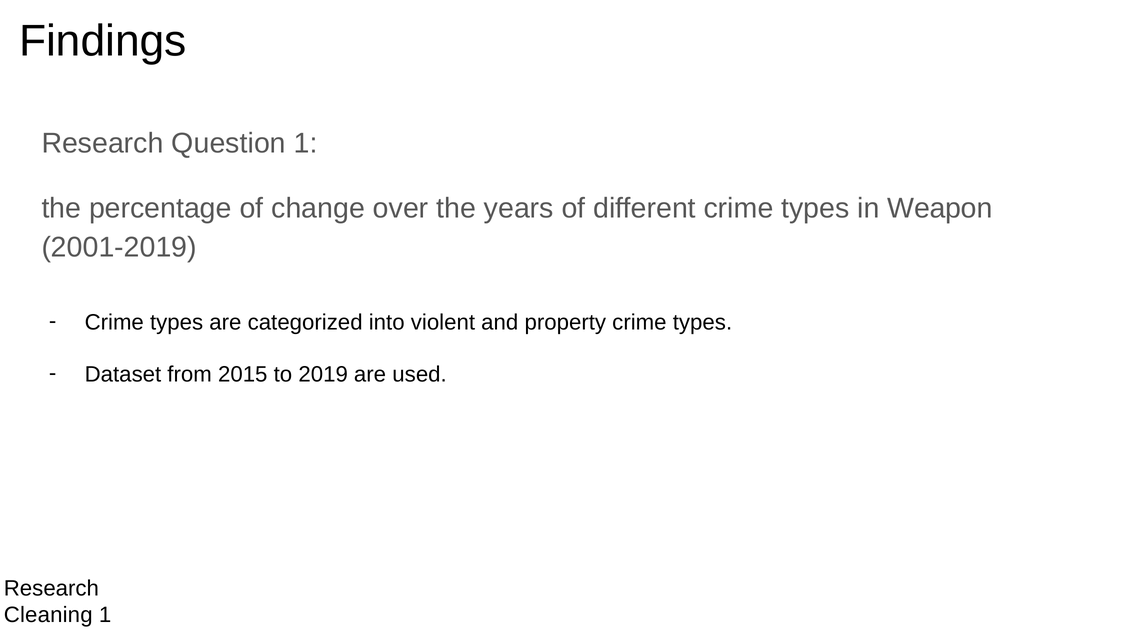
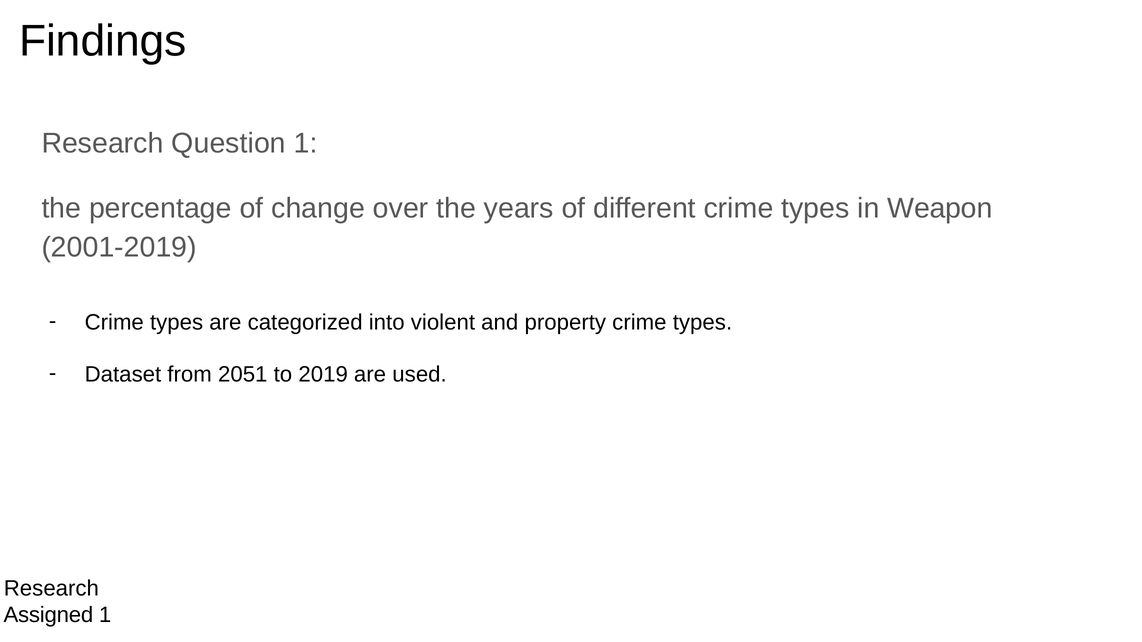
2015: 2015 -> 2051
Cleaning: Cleaning -> Assigned
